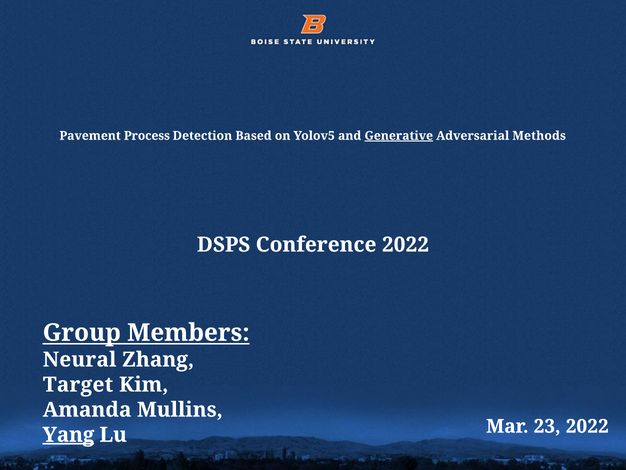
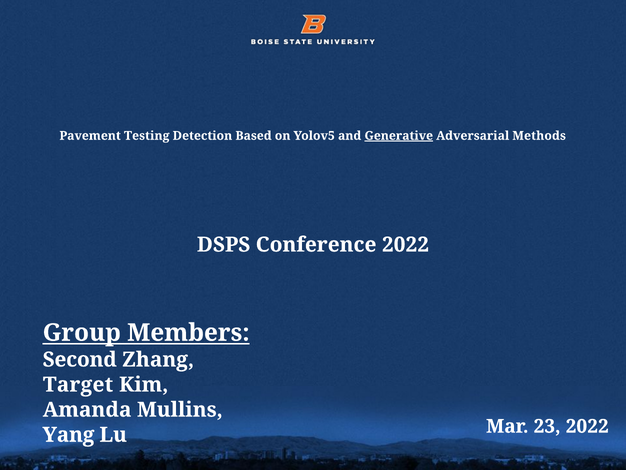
Process: Process -> Testing
Neural: Neural -> Second
Yang underline: present -> none
